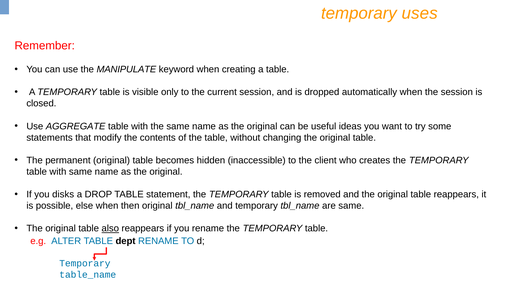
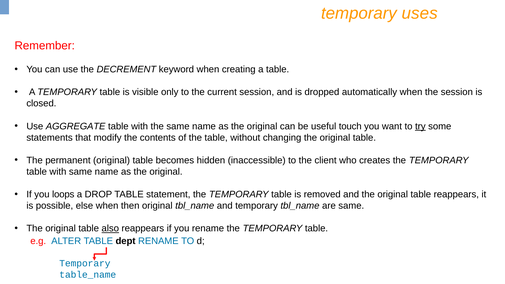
MANIPULATE: MANIPULATE -> DECREMENT
ideas: ideas -> touch
try underline: none -> present
disks: disks -> loops
